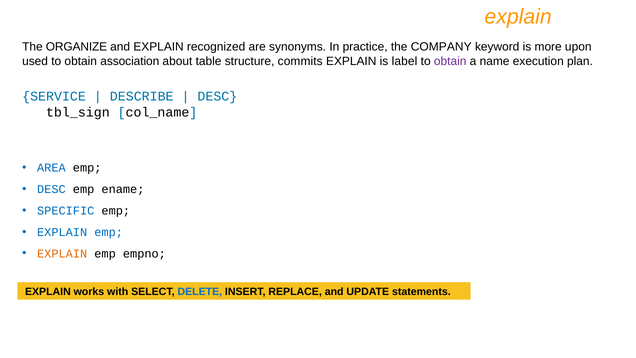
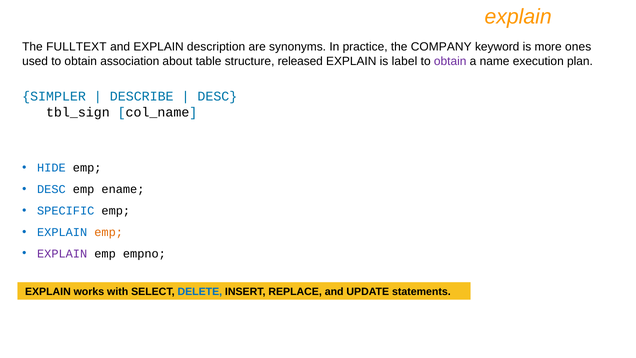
ORGANIZE: ORGANIZE -> FULLTEXT
recognized: recognized -> description
upon: upon -> ones
commits: commits -> released
SERVICE: SERVICE -> SIMPLER
AREA: AREA -> HIDE
emp at (109, 232) colour: blue -> orange
EXPLAIN at (62, 254) colour: orange -> purple
